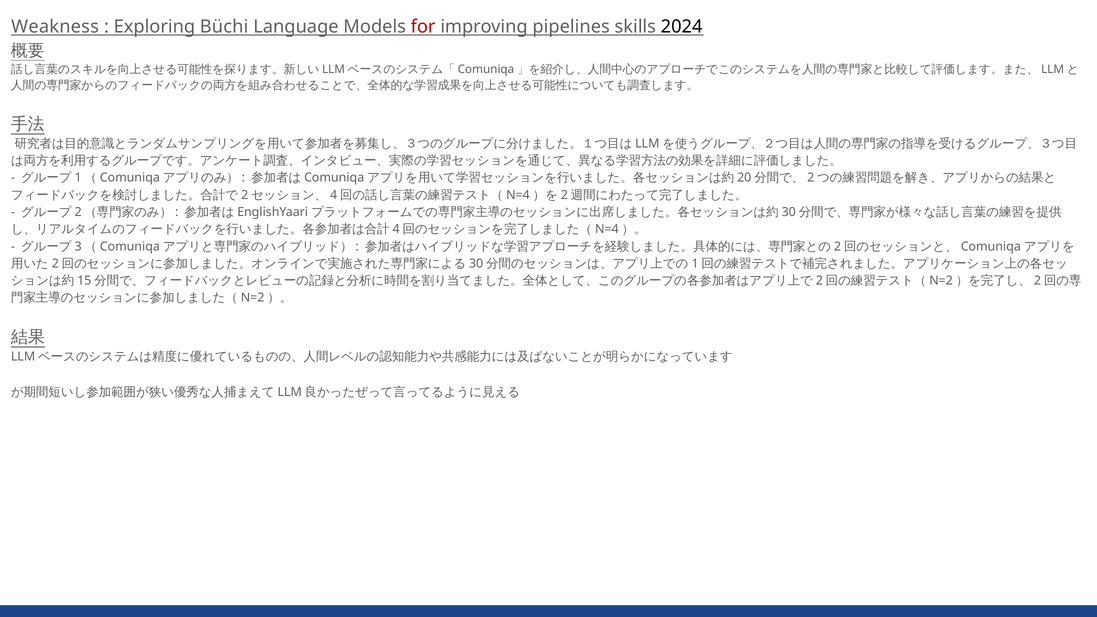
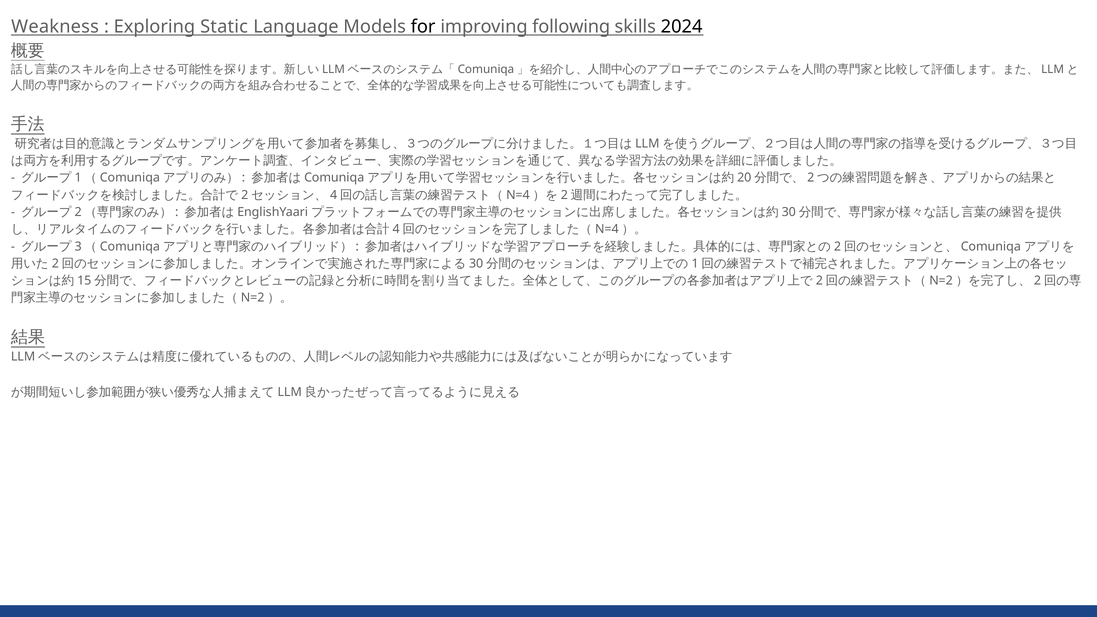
Büchi: Büchi -> Static
for colour: red -> black
pipelines: pipelines -> following
